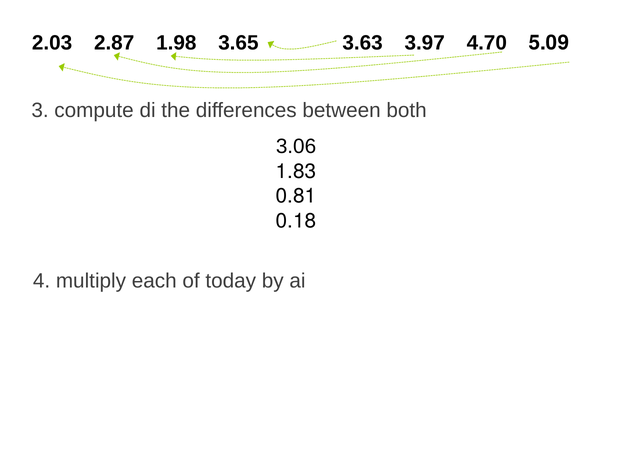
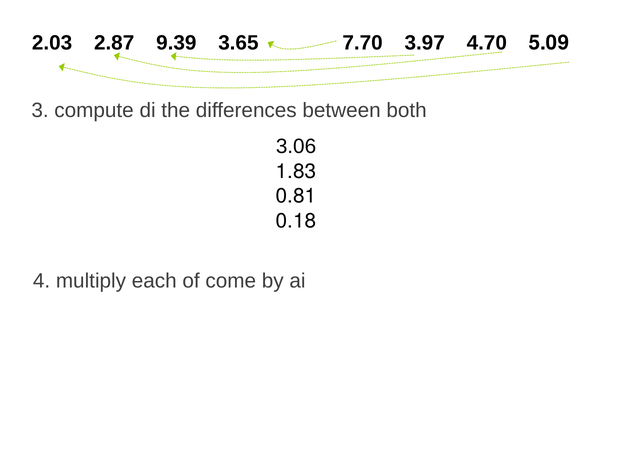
1.98: 1.98 -> 9.39
3.63: 3.63 -> 7.70
today: today -> come
